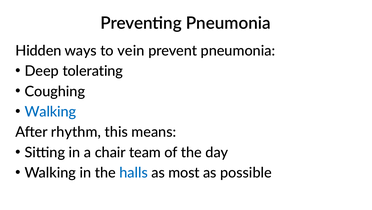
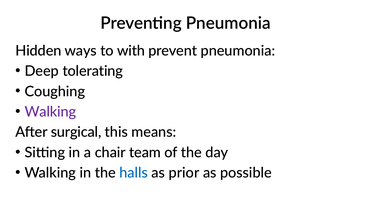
vein: vein -> with
Walking at (50, 111) colour: blue -> purple
rhythm: rhythm -> surgical
most: most -> prior
